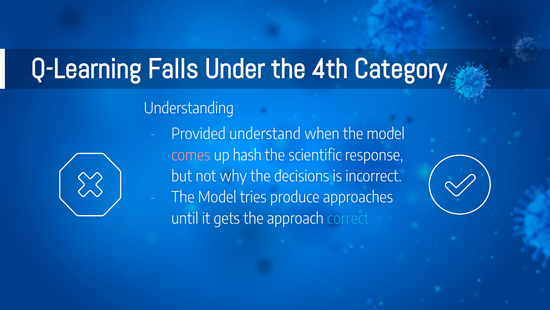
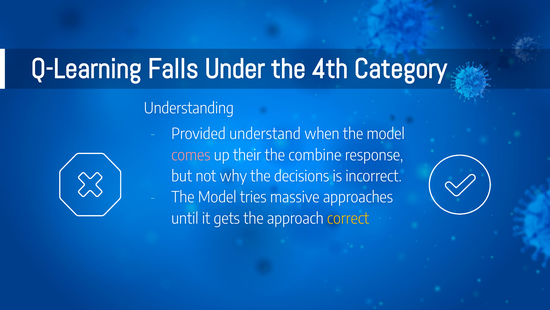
hash: hash -> their
scientific: scientific -> combine
produce: produce -> massive
correct colour: light blue -> yellow
